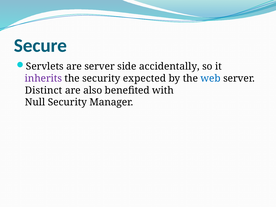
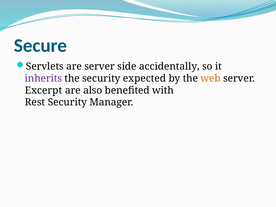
web colour: blue -> orange
Distinct: Distinct -> Excerpt
Null: Null -> Rest
